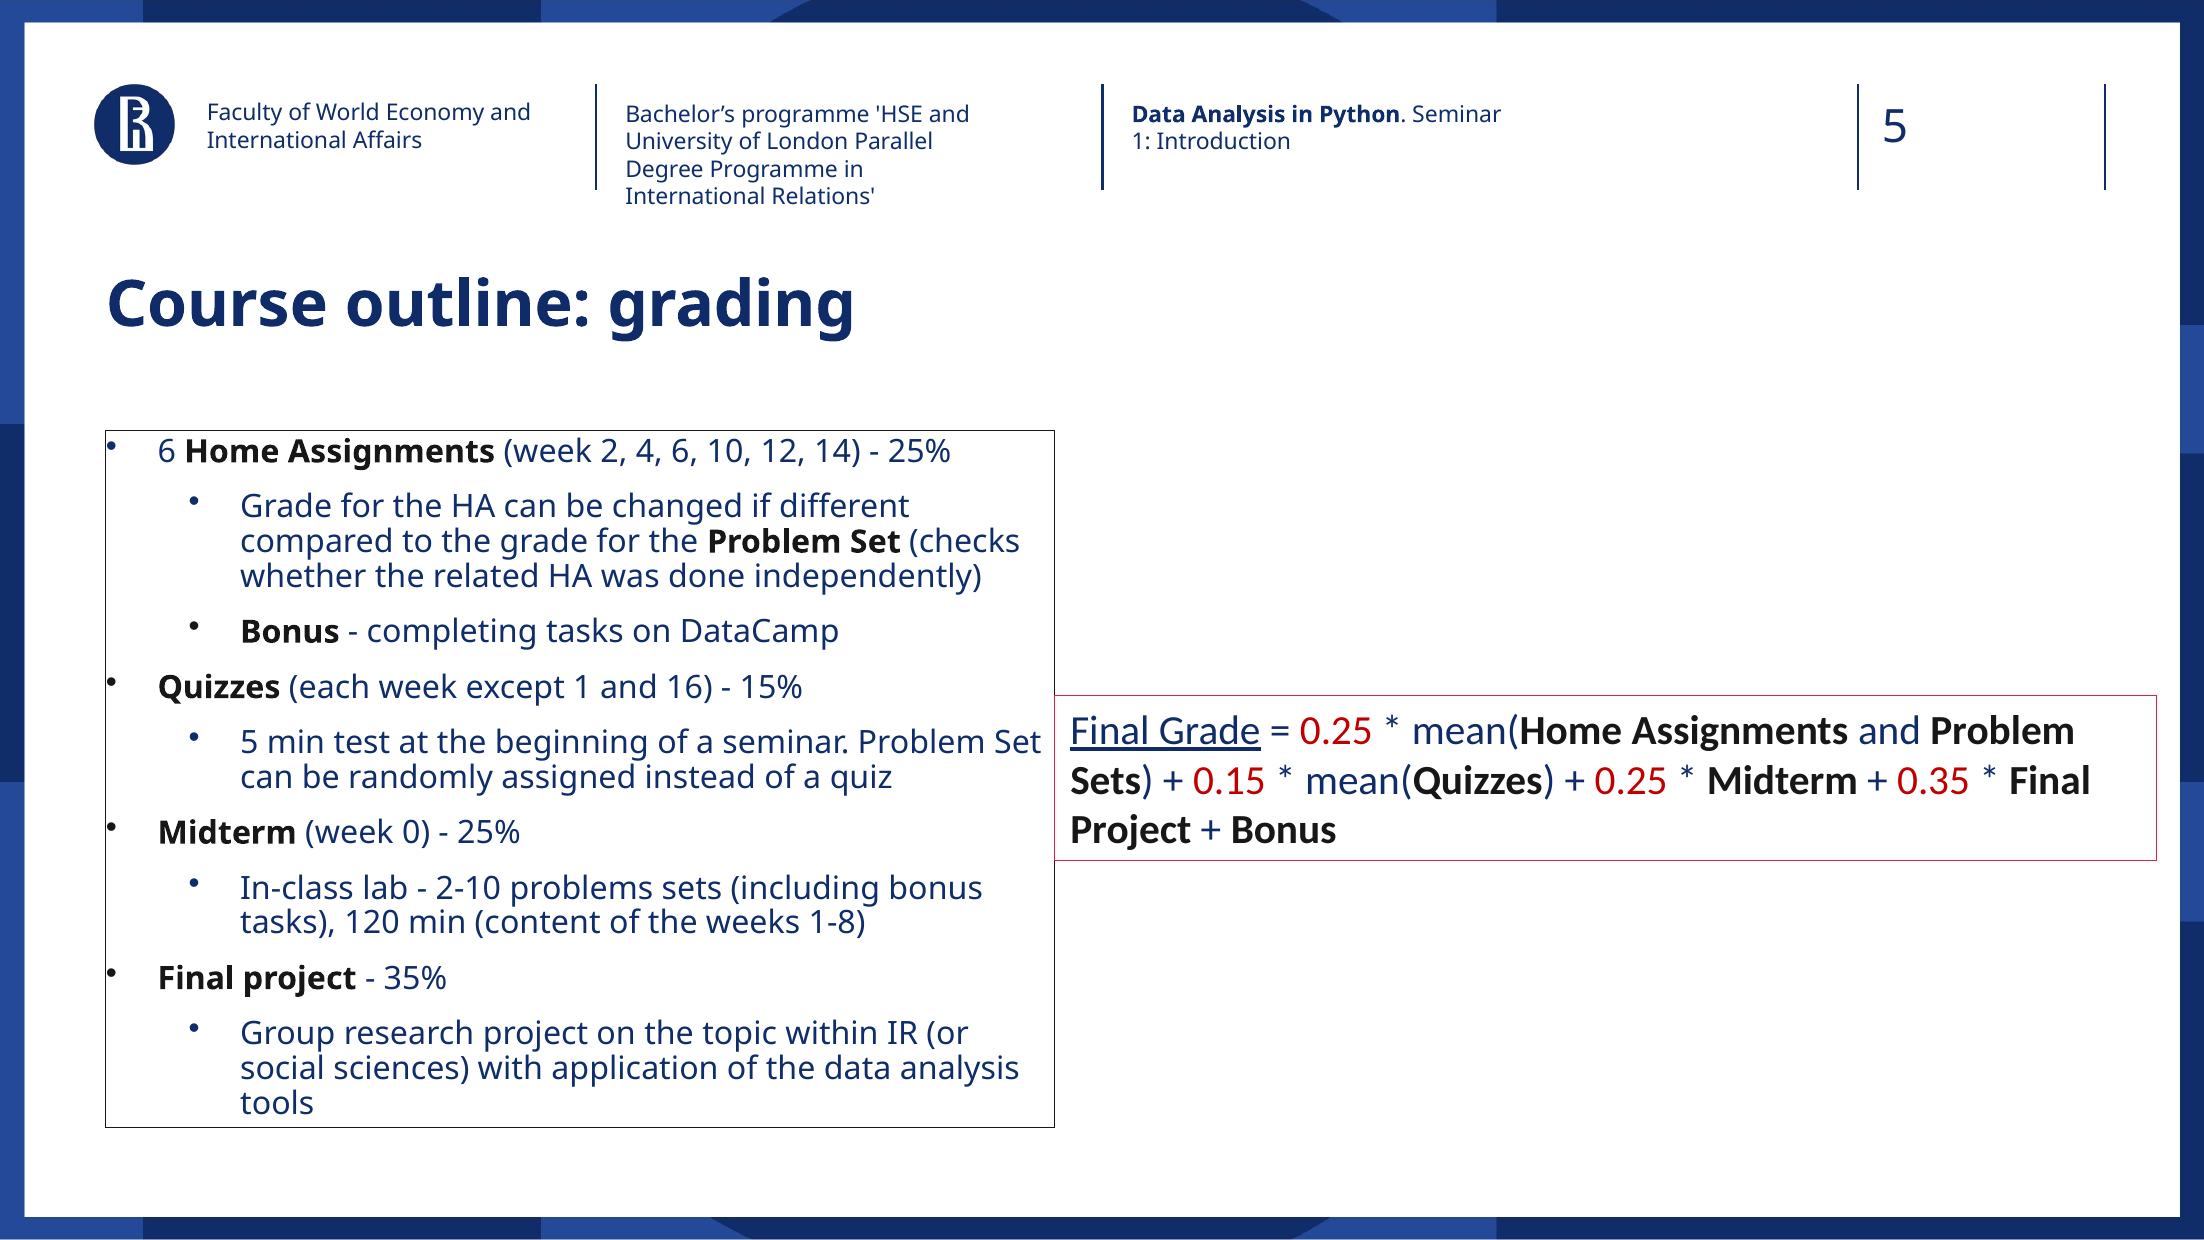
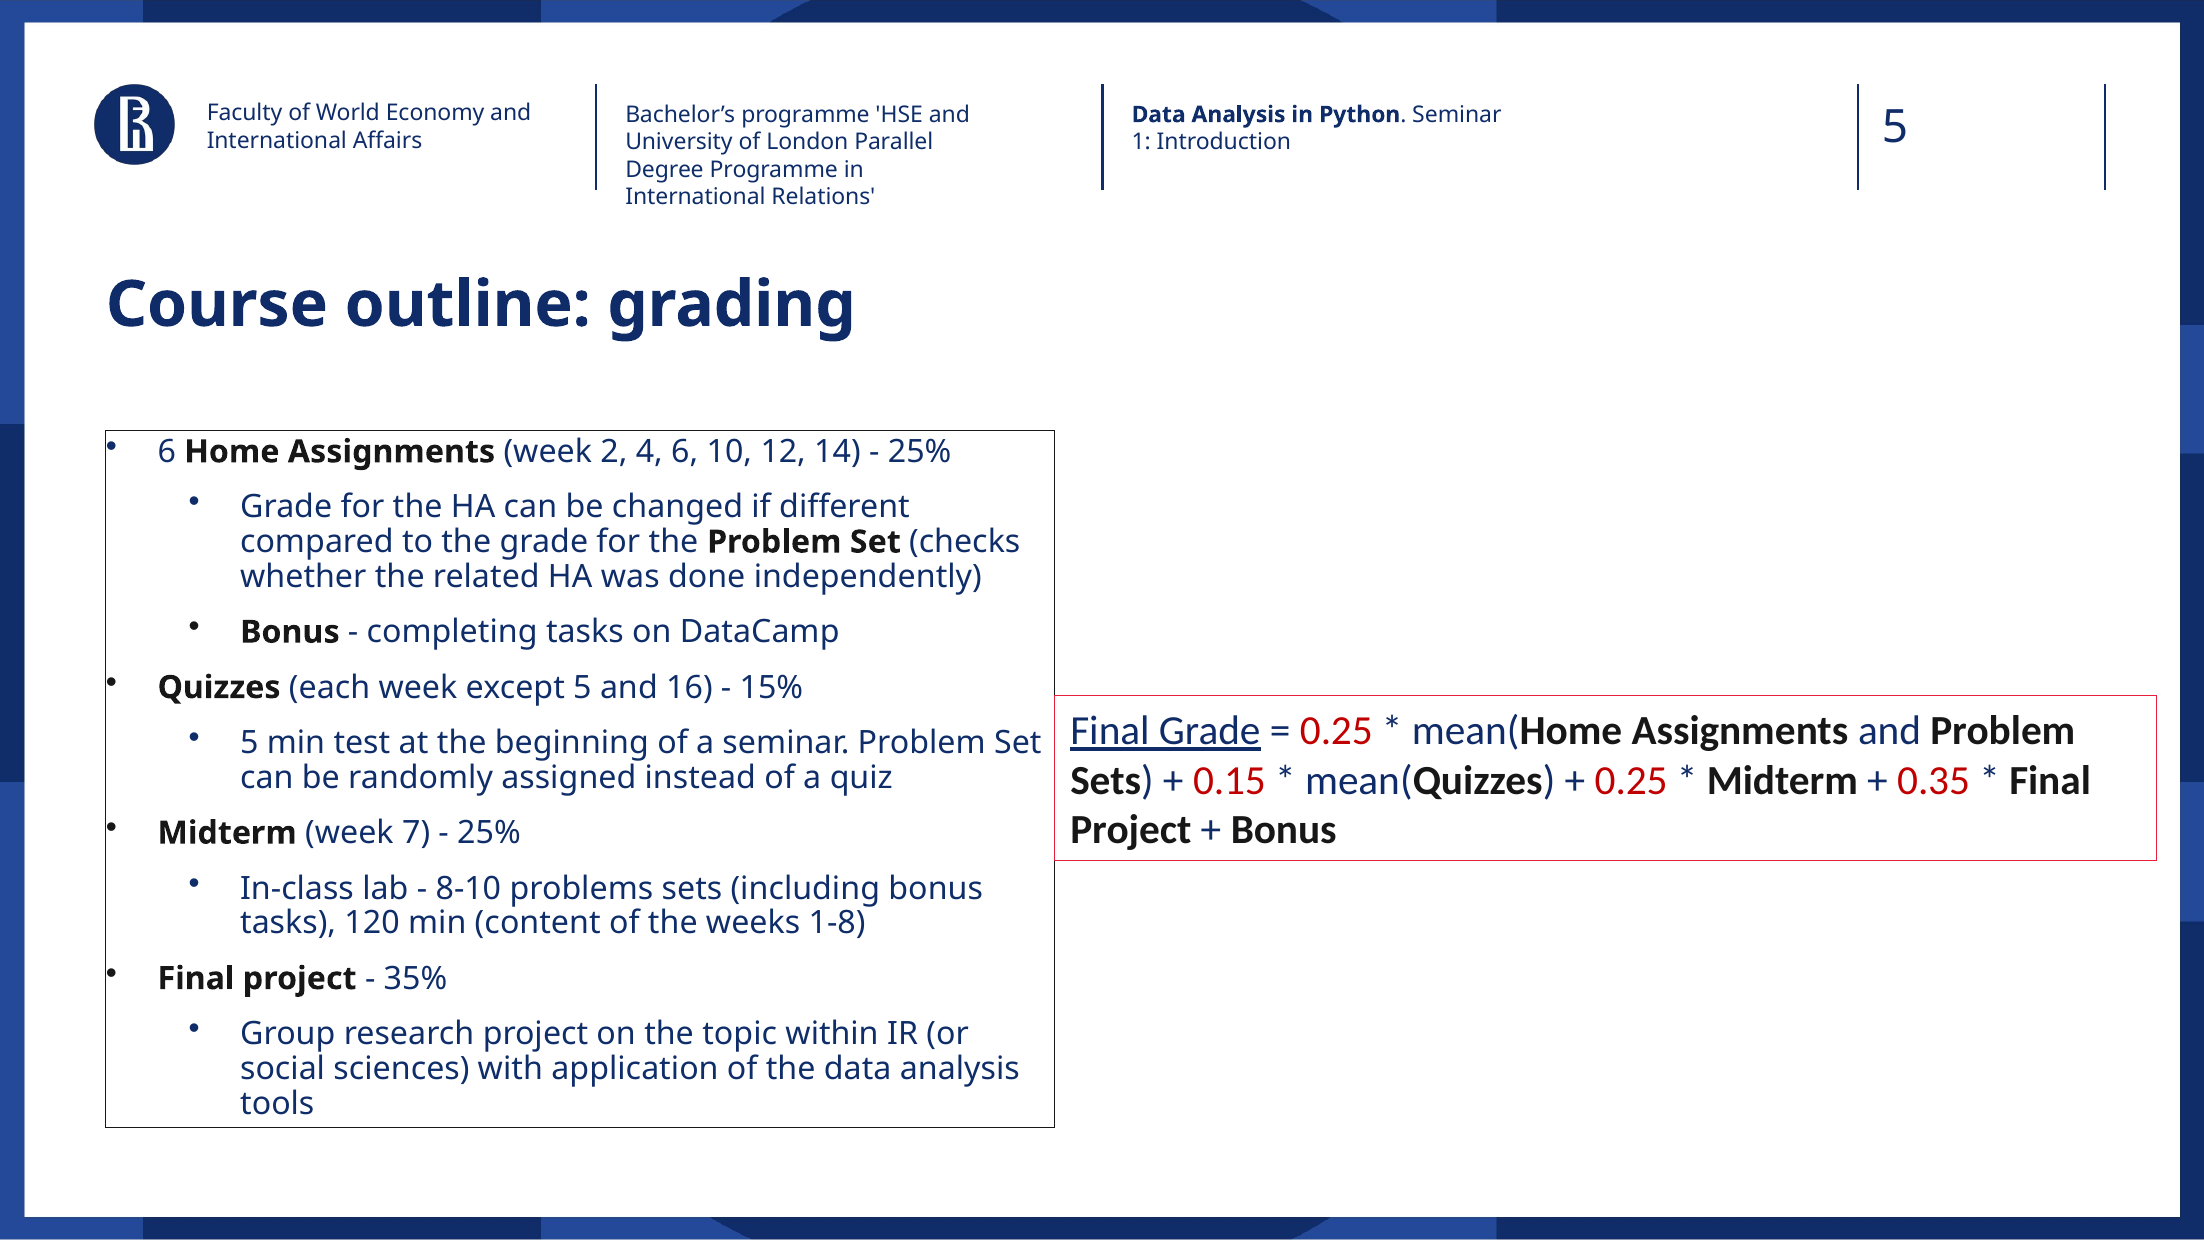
except 1: 1 -> 5
0: 0 -> 7
2-10: 2-10 -> 8-10
